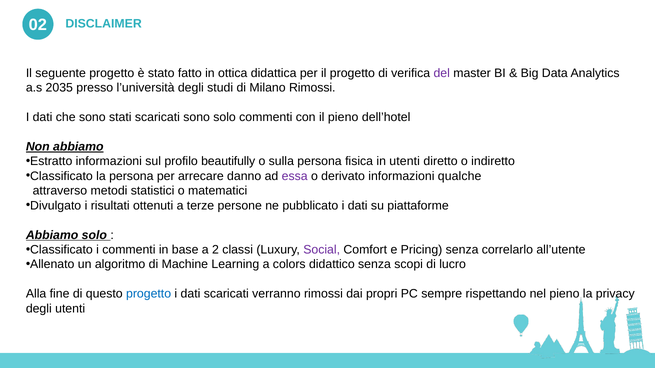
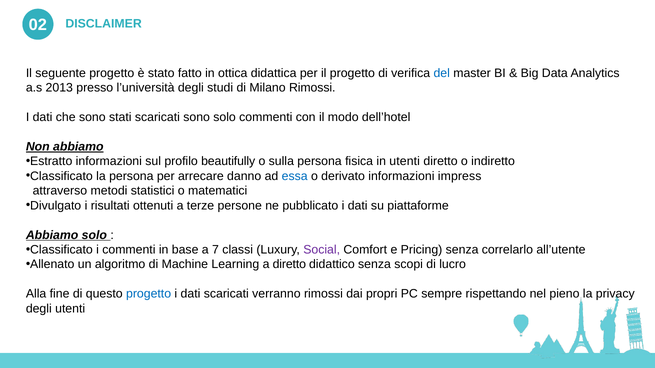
del colour: purple -> blue
2035: 2035 -> 2013
il pieno: pieno -> modo
essa colour: purple -> blue
qualche: qualche -> impress
2: 2 -> 7
a colors: colors -> diretto
